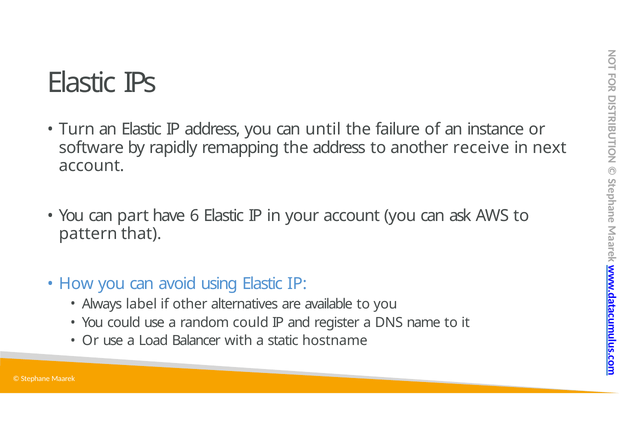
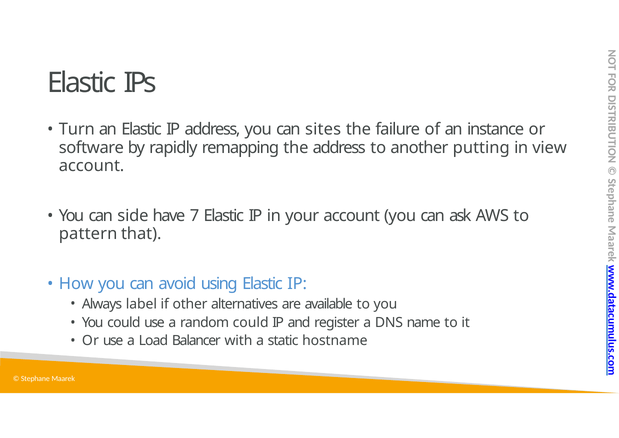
until: until -> sites
receive: receive -> putting
next: next -> view
part: part -> side
6: 6 -> 7
